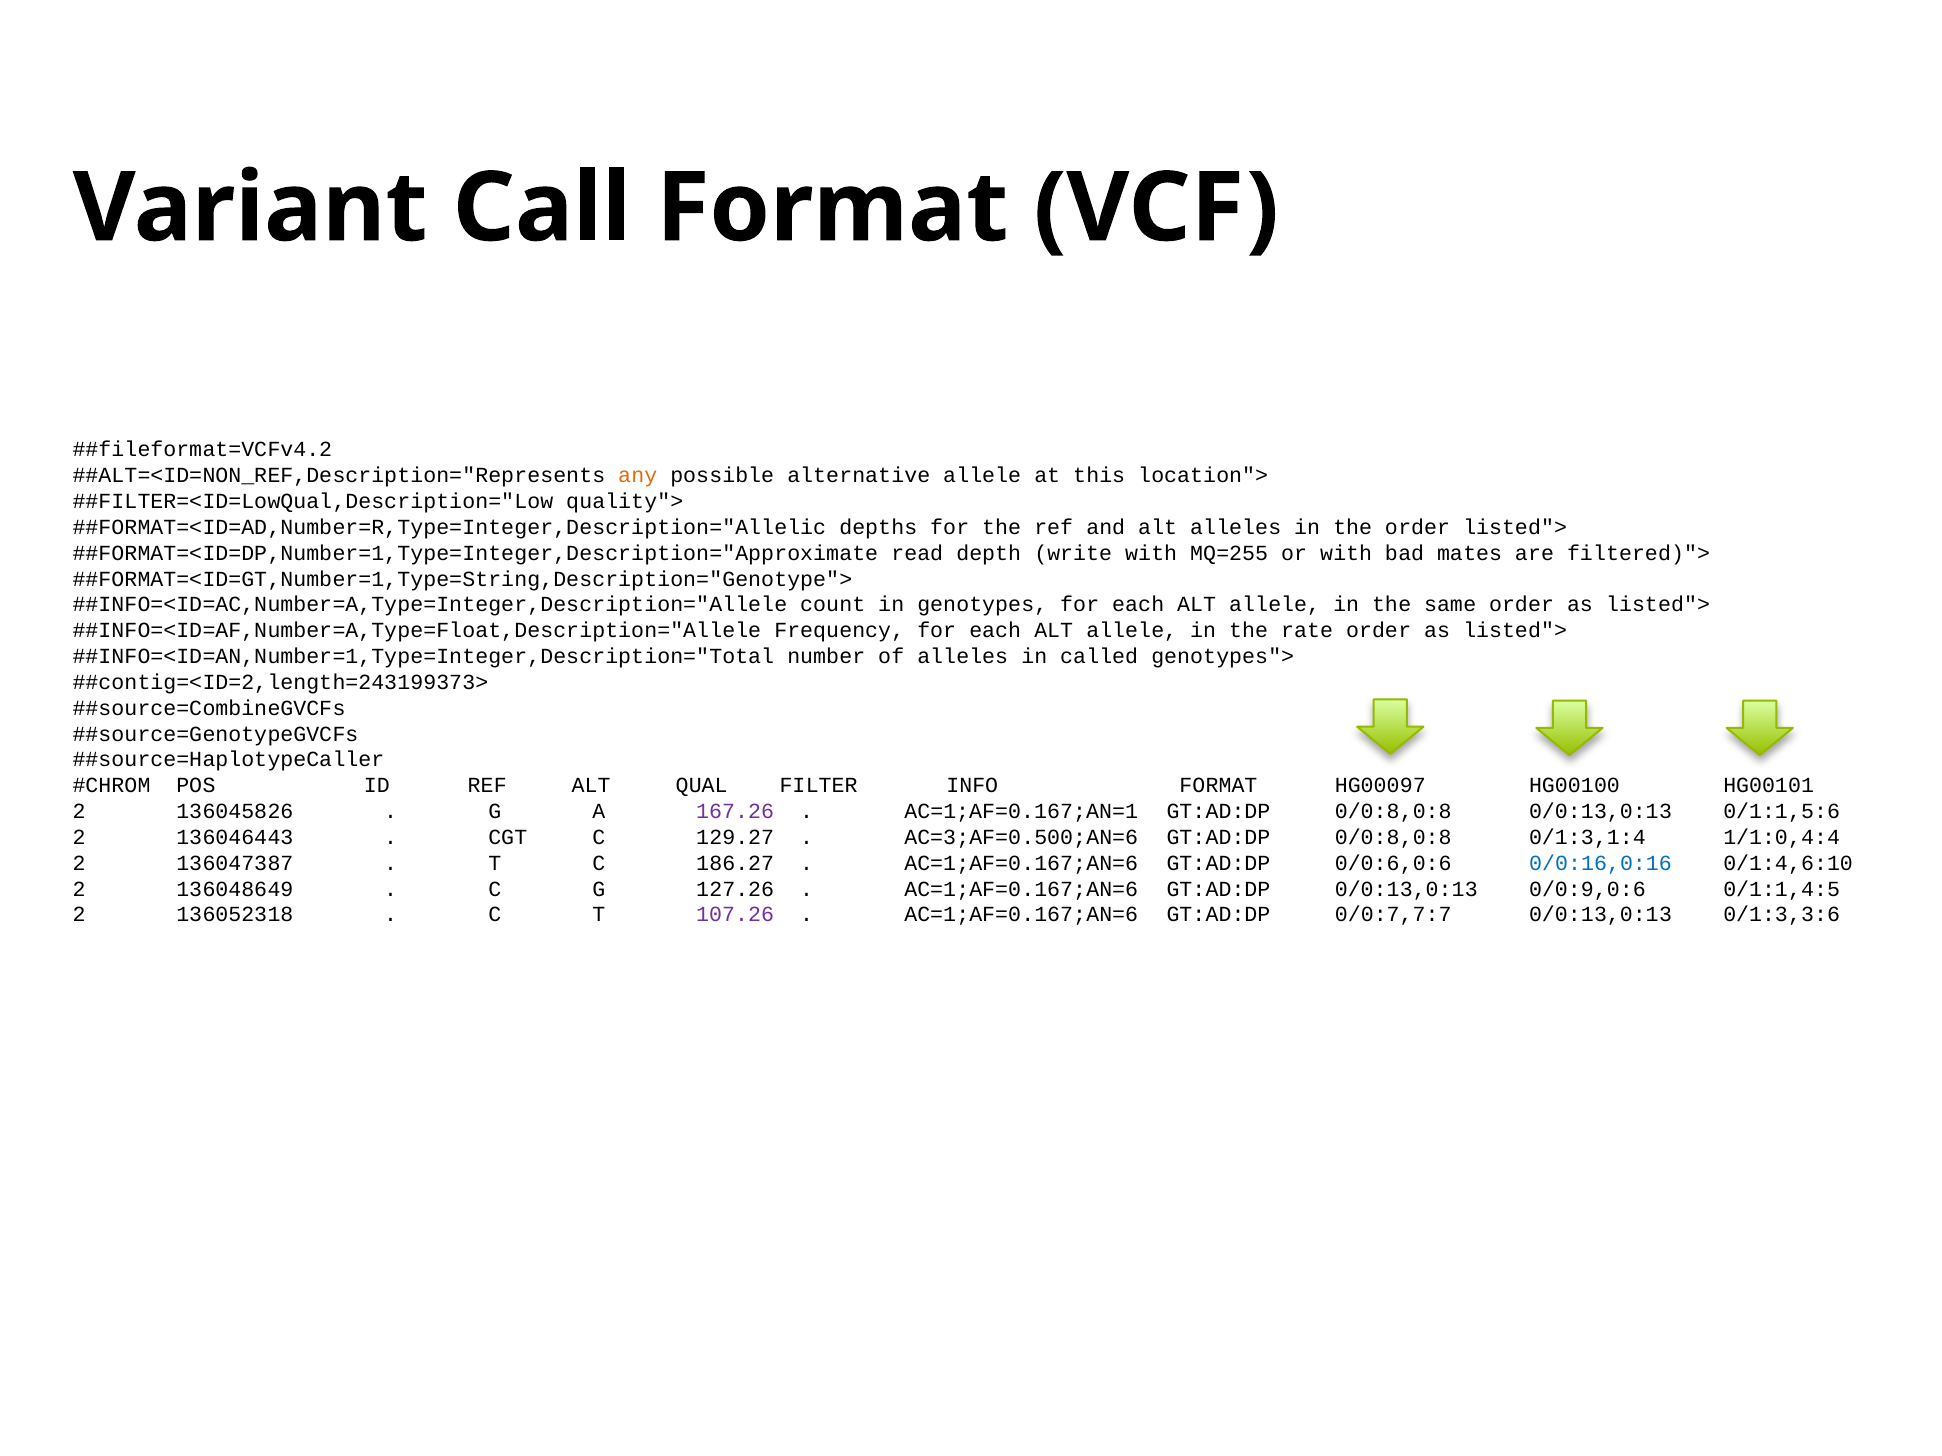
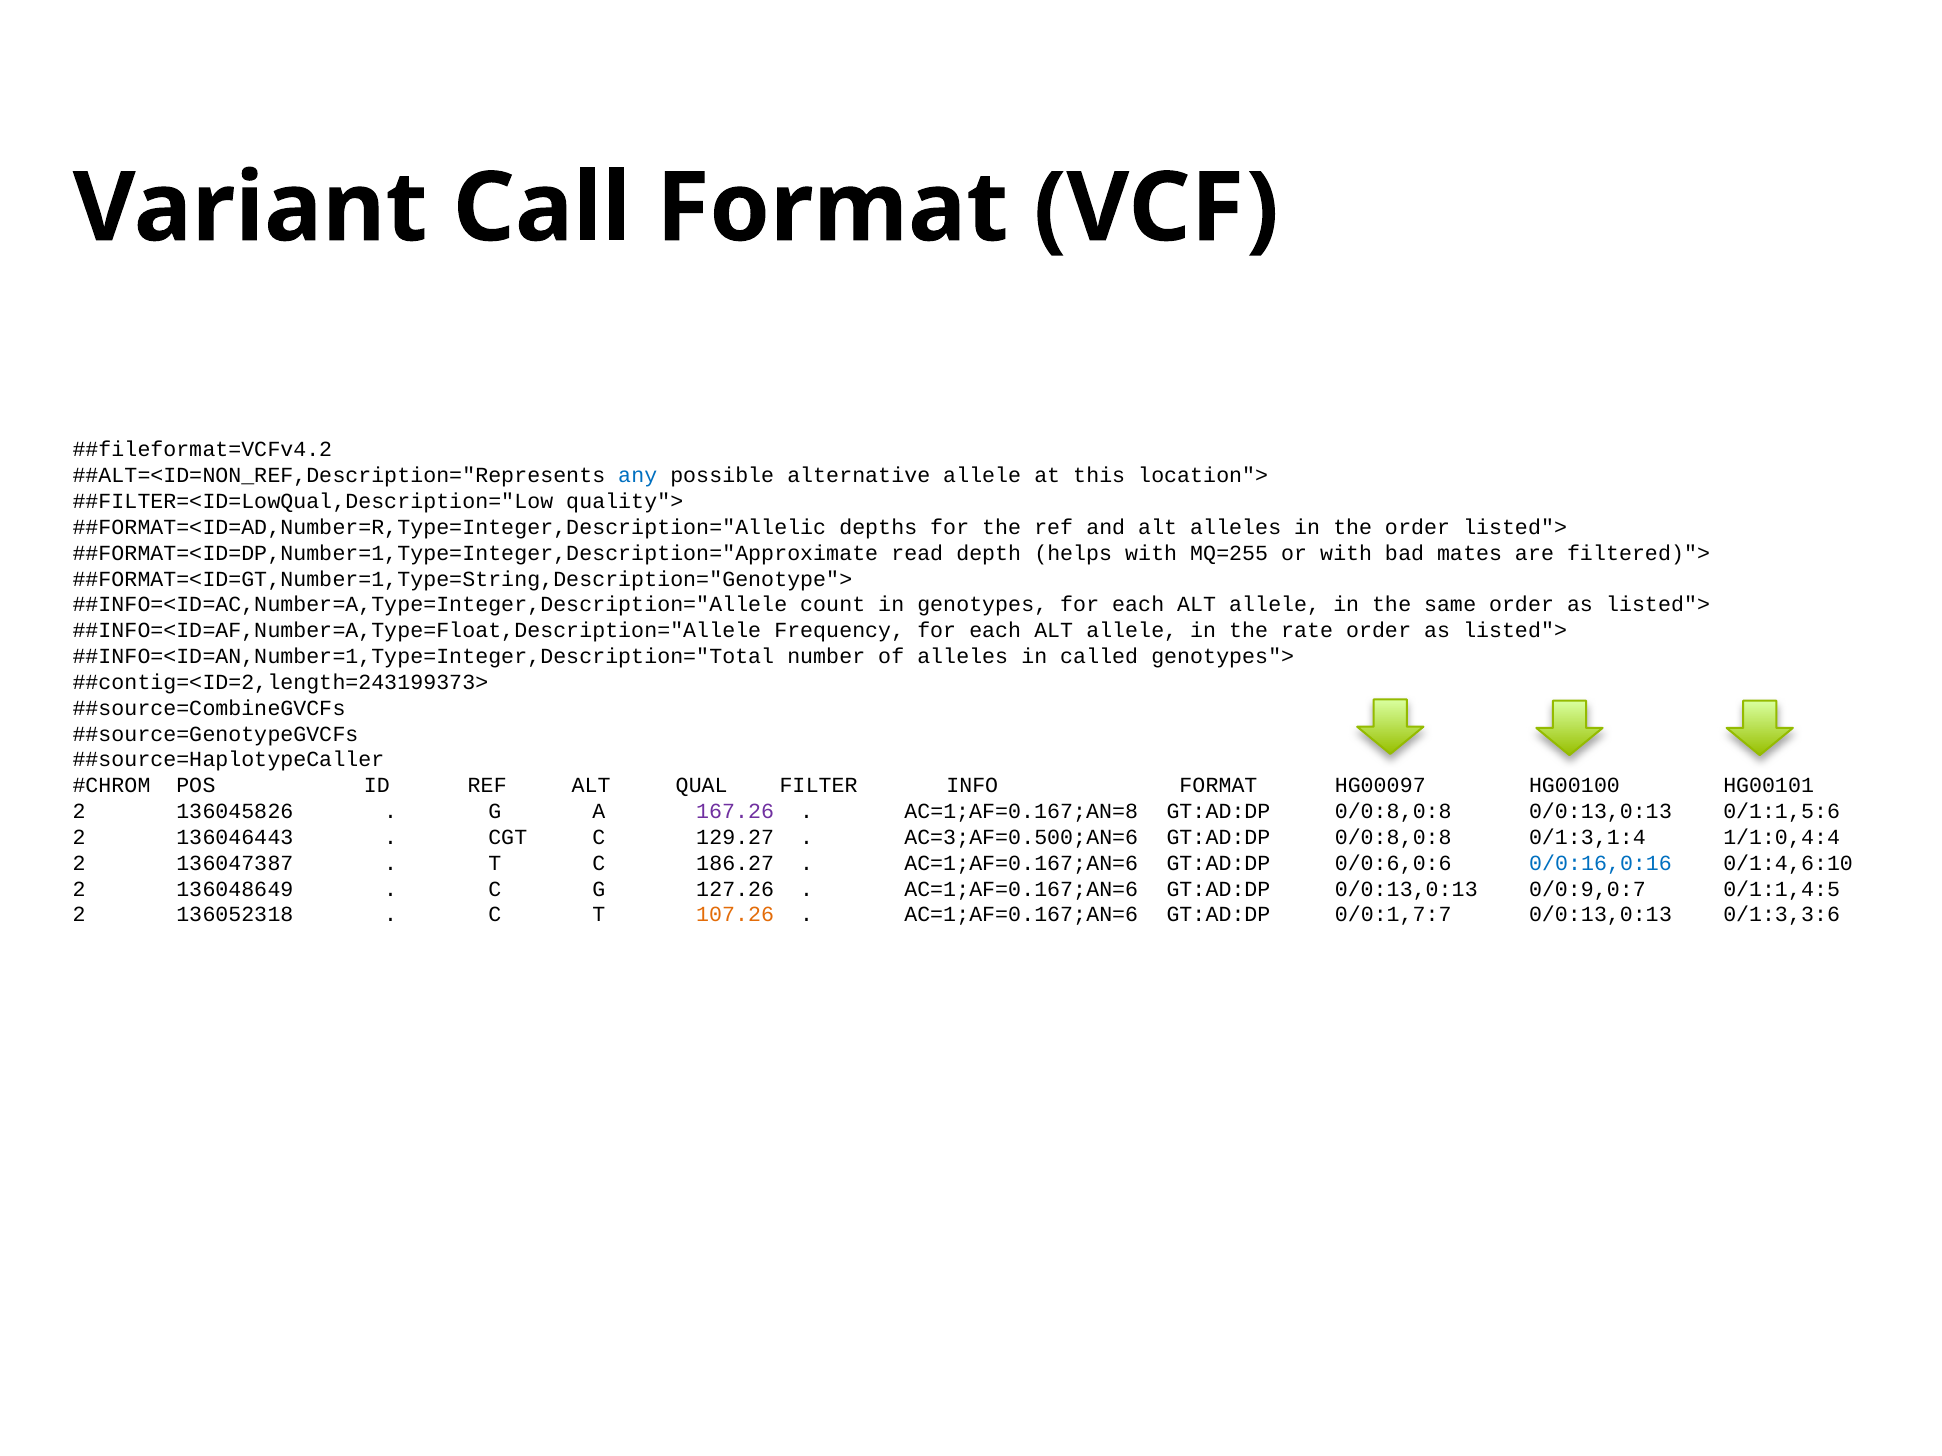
any colour: orange -> blue
write: write -> helps
AC=1;AF=0.167;AN=1: AC=1;AF=0.167;AN=1 -> AC=1;AF=0.167;AN=8
0/0:9,0:6: 0/0:9,0:6 -> 0/0:9,0:7
107.26 colour: purple -> orange
0/0:7,7:7: 0/0:7,7:7 -> 0/0:1,7:7
